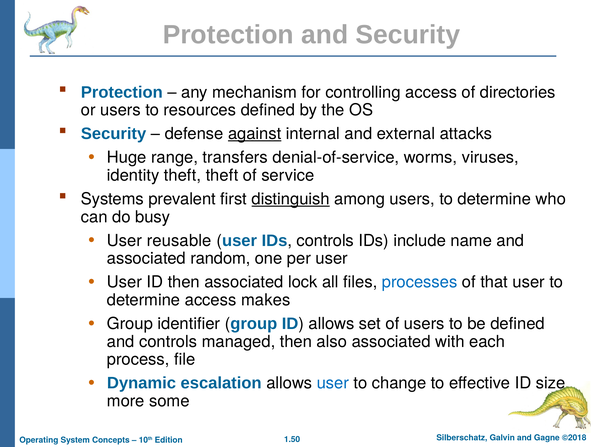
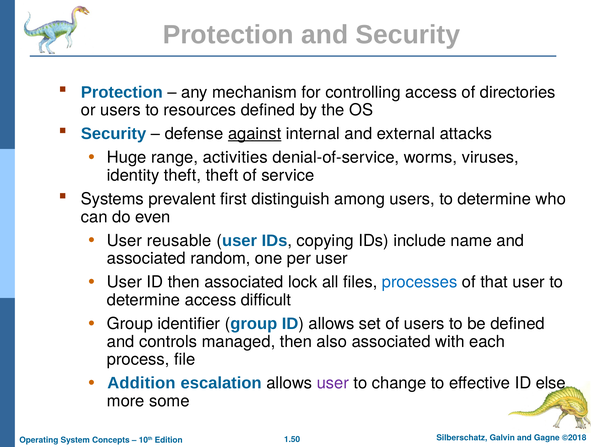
transfers: transfers -> activities
distinguish underline: present -> none
busy: busy -> even
IDs controls: controls -> copying
makes: makes -> difficult
Dynamic: Dynamic -> Addition
user at (333, 383) colour: blue -> purple
size: size -> else
